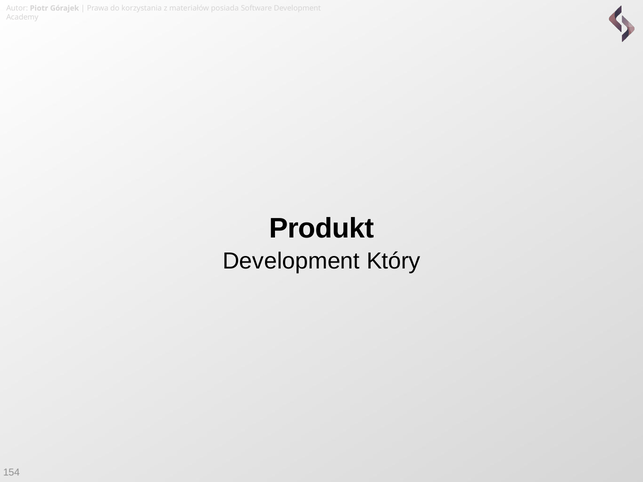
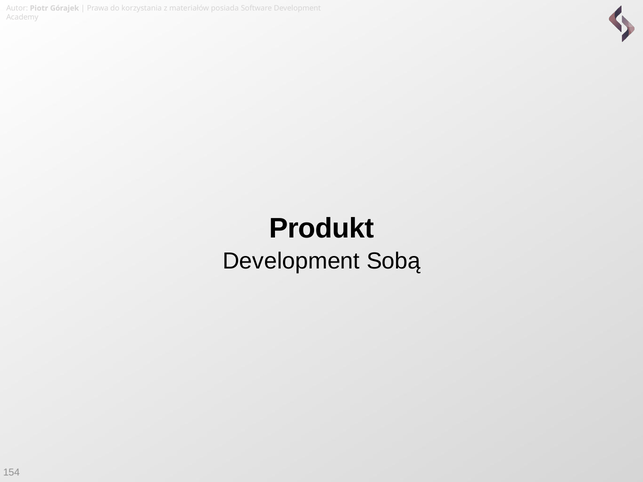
Który: Który -> Sobą
